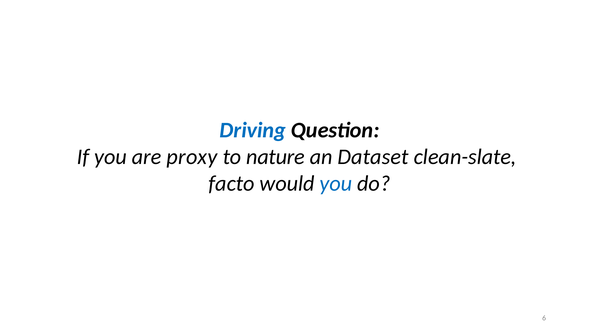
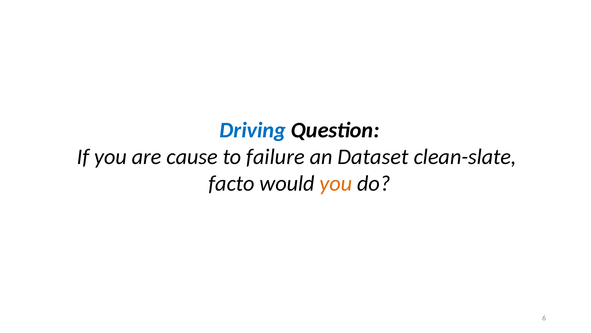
proxy: proxy -> cause
nature: nature -> failure
you at (336, 183) colour: blue -> orange
